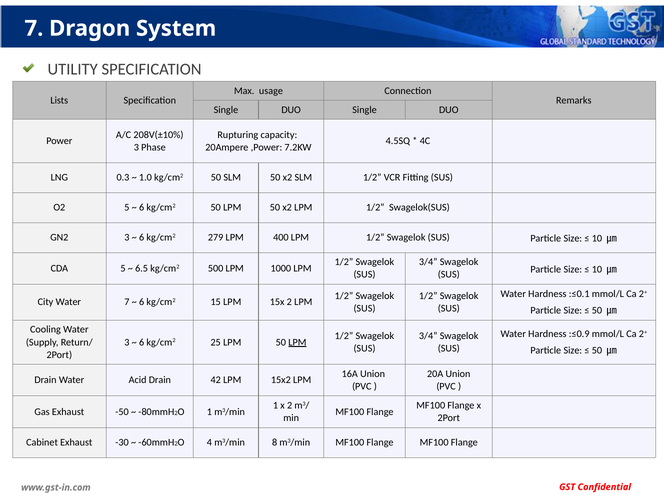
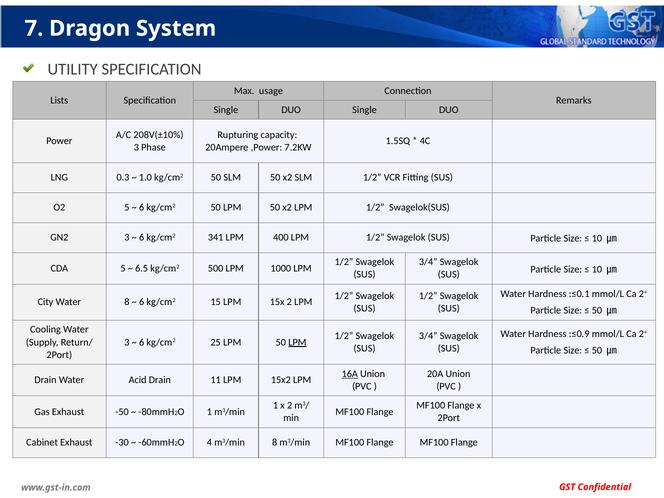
4.5SQ: 4.5SQ -> 1.5SQ
279: 279 -> 341
Water 7: 7 -> 8
16A underline: none -> present
42: 42 -> 11
